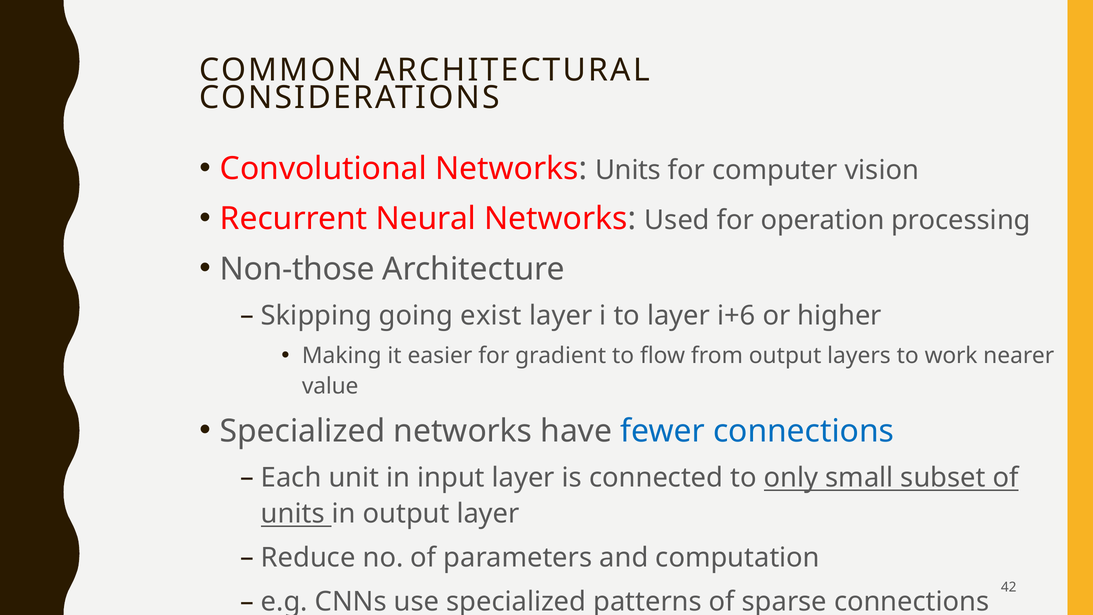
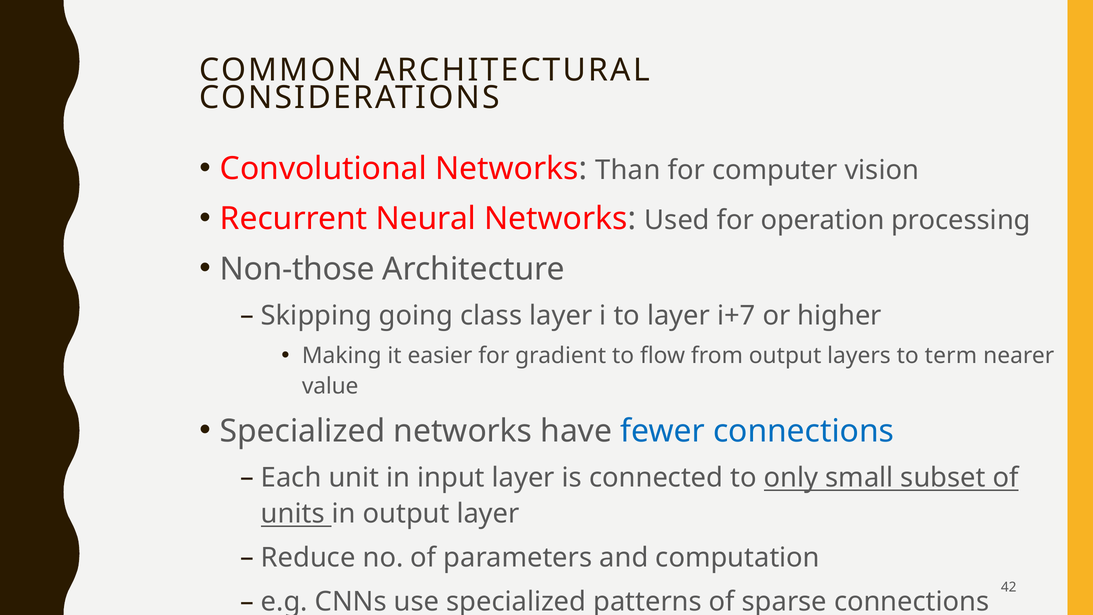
Networks Units: Units -> Than
exist: exist -> class
i+6: i+6 -> i+7
work: work -> term
